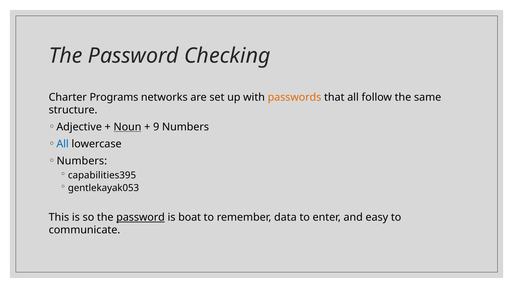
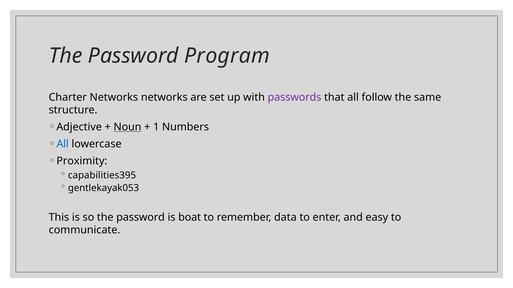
Checking: Checking -> Program
Charter Programs: Programs -> Networks
passwords colour: orange -> purple
9: 9 -> 1
Numbers at (82, 161): Numbers -> Proximity
password at (141, 218) underline: present -> none
